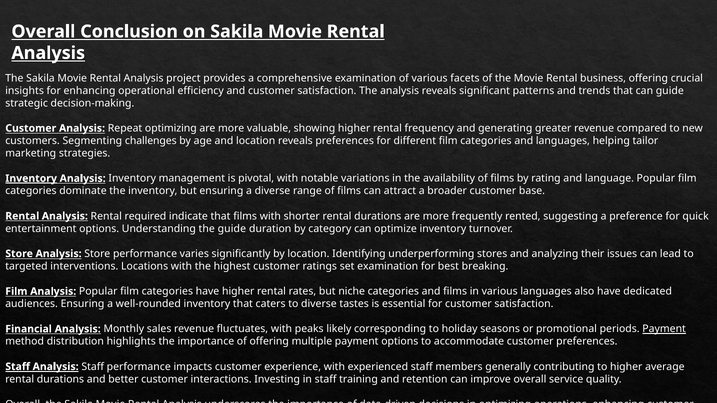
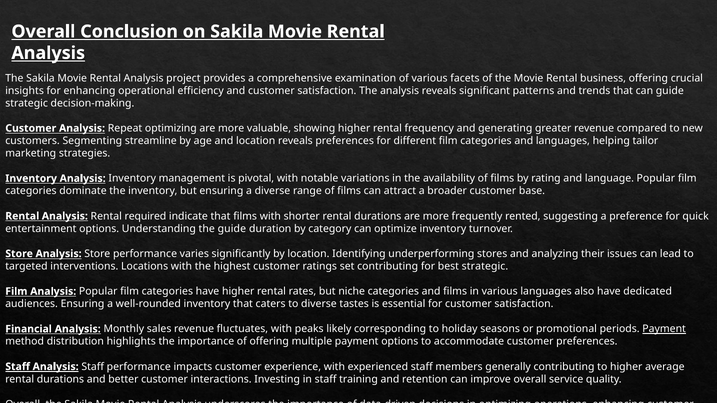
challenges: challenges -> streamline
Inventory at (31, 179) underline: present -> none
set examination: examination -> contributing
best breaking: breaking -> strategic
